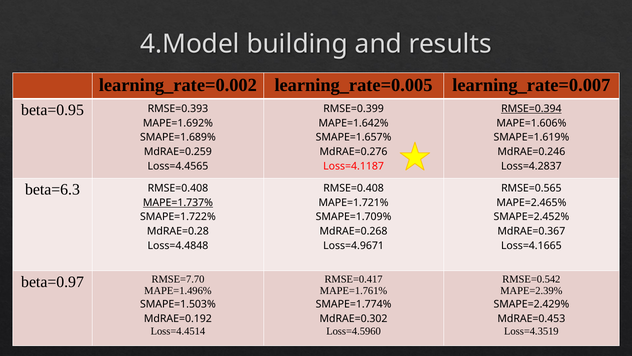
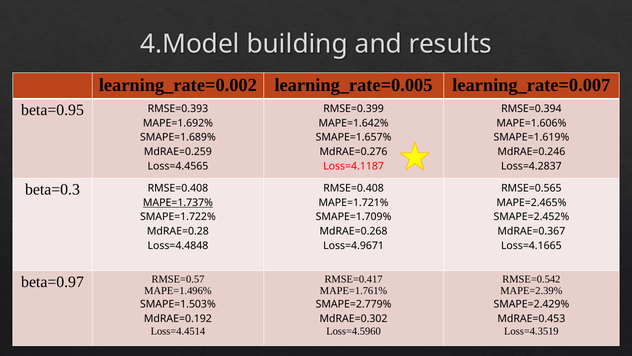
RMSE=0.394 underline: present -> none
beta=6.3: beta=6.3 -> beta=0.3
RMSE=7.70: RMSE=7.70 -> RMSE=0.57
SMAPE=1.774%: SMAPE=1.774% -> SMAPE=2.779%
